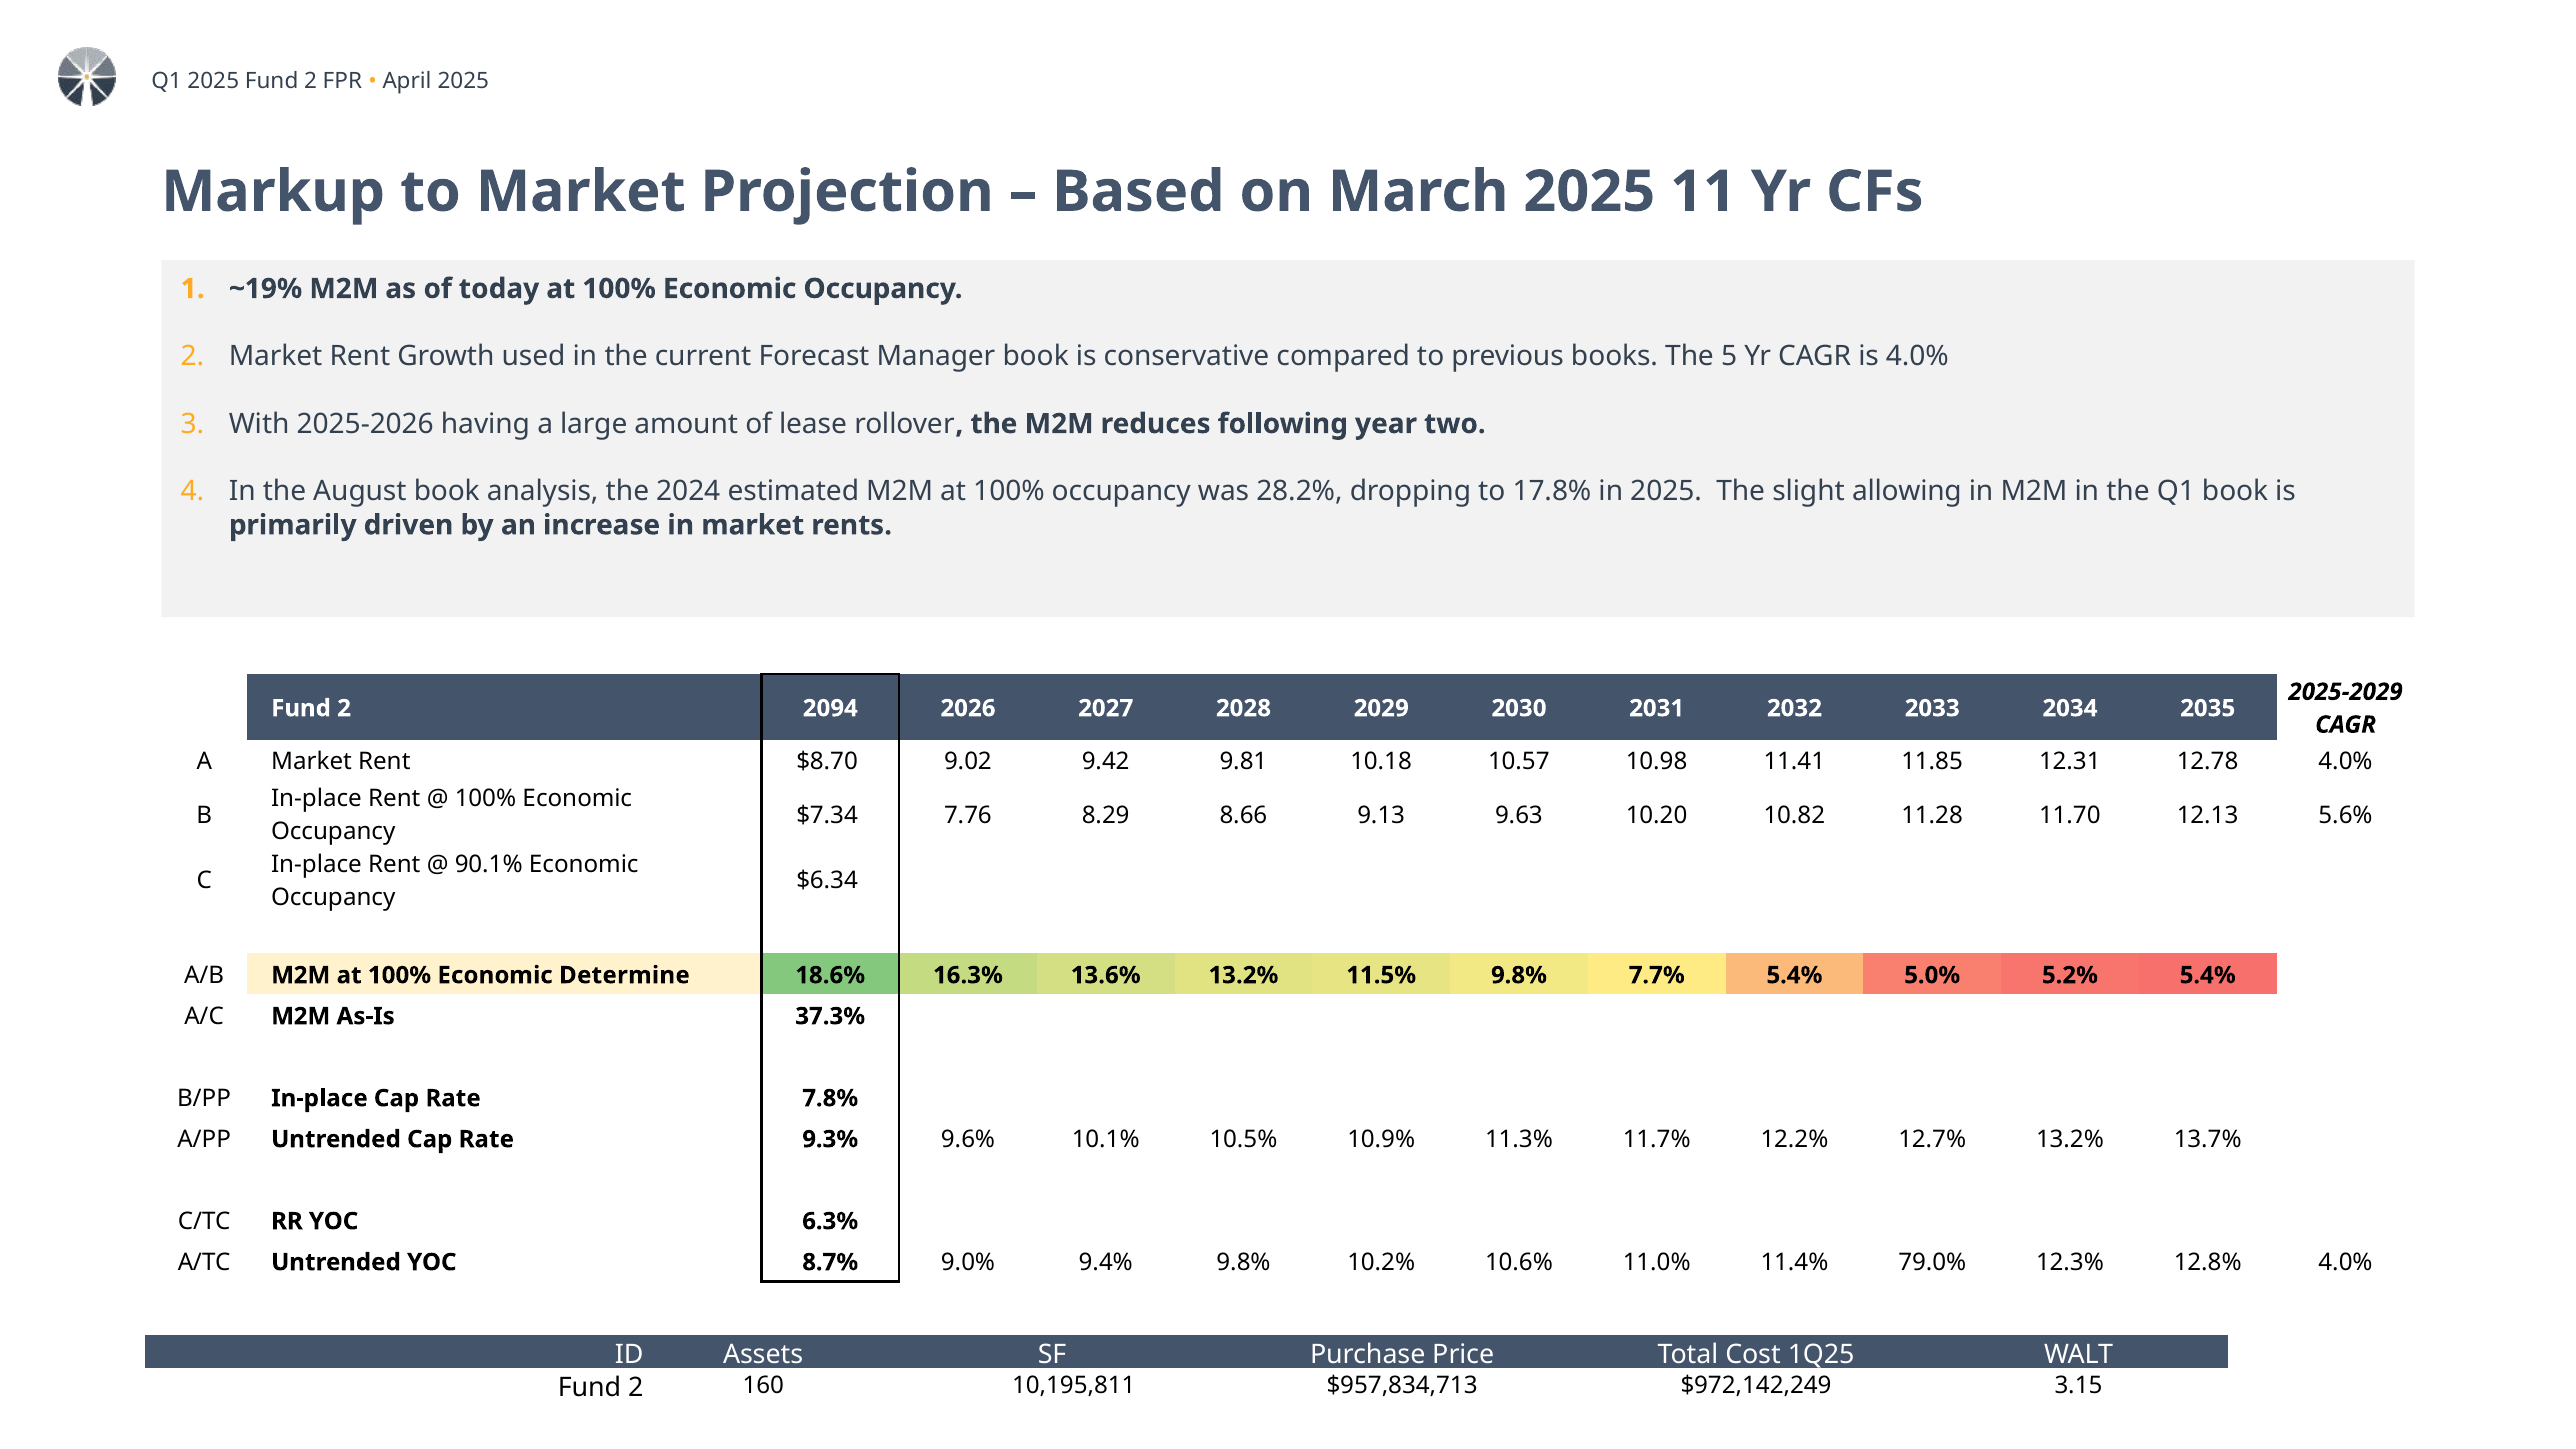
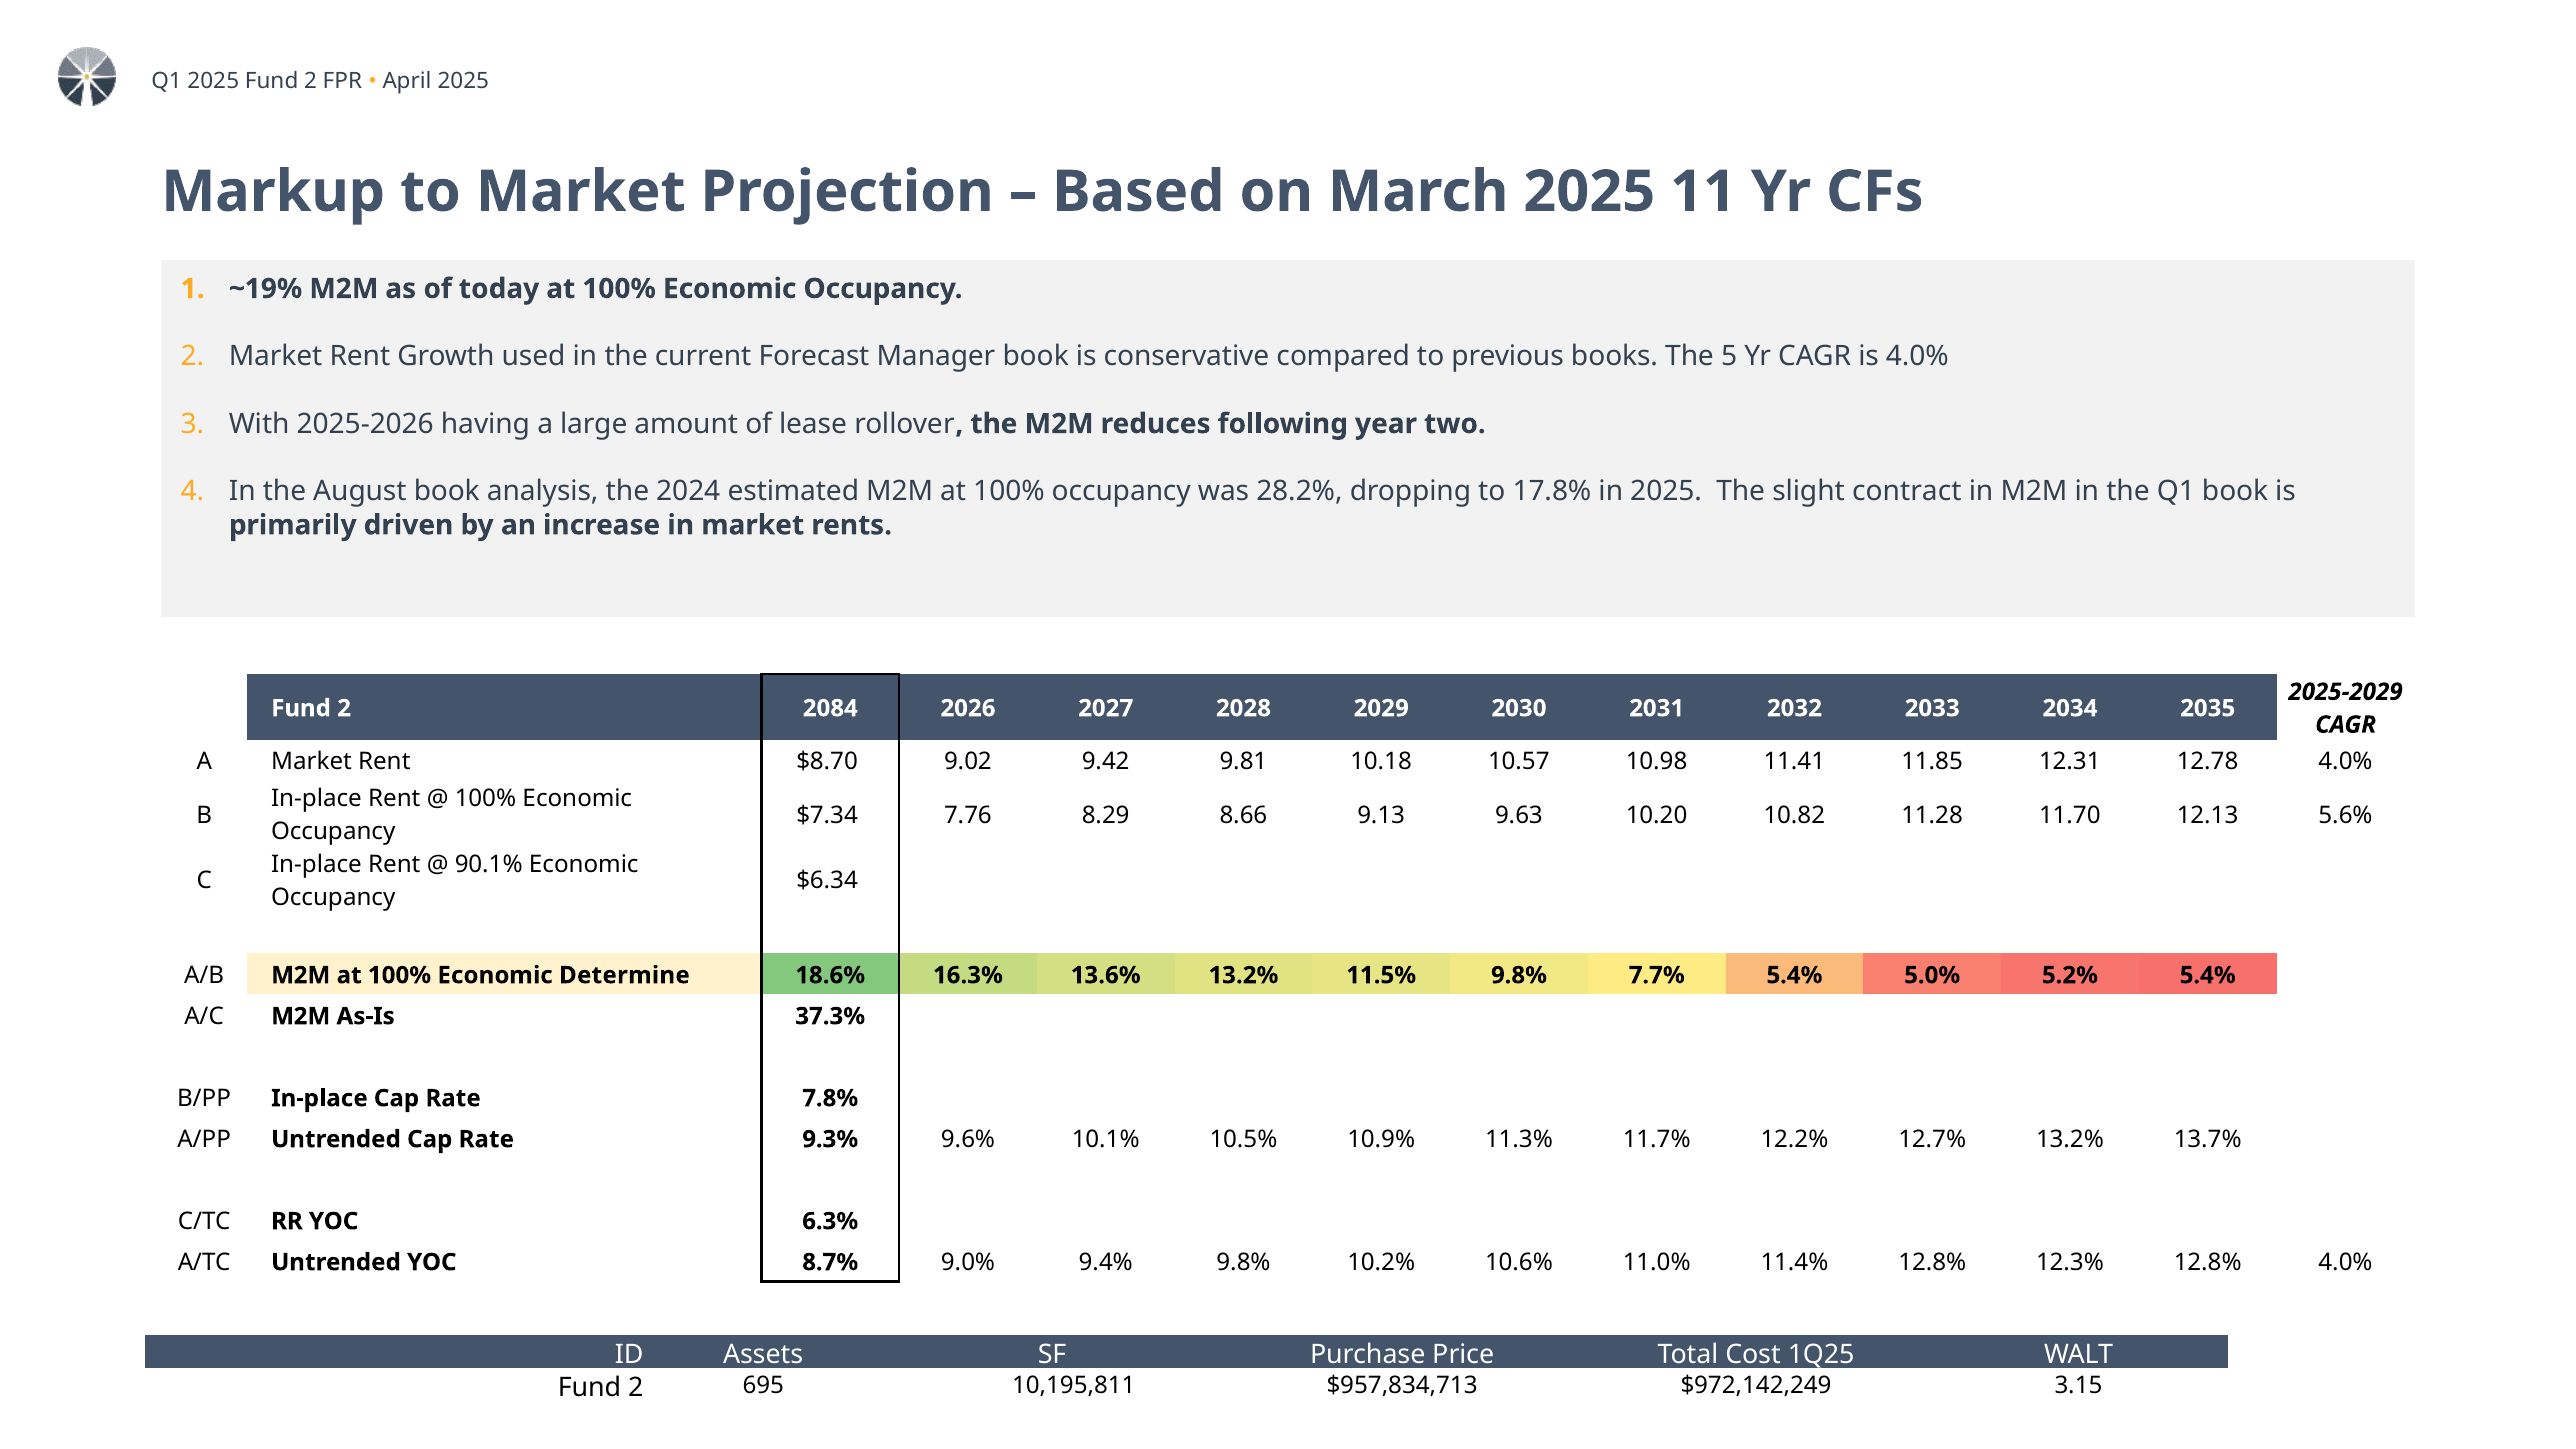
allowing: allowing -> contract
2094: 2094 -> 2084
11.4% 79.0%: 79.0% -> 12.8%
160: 160 -> 695
